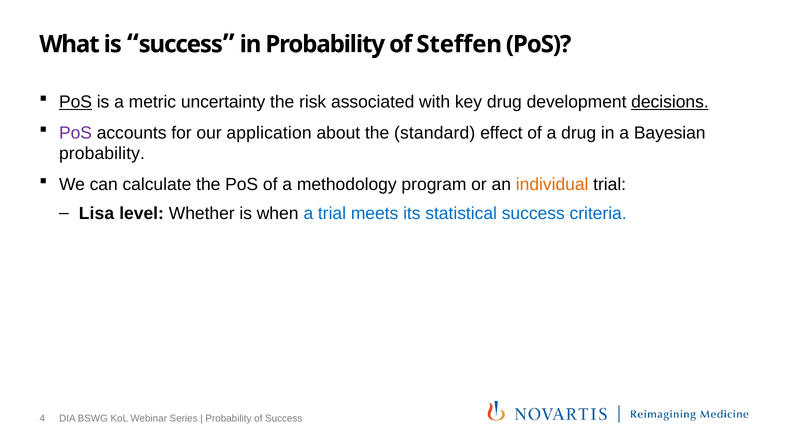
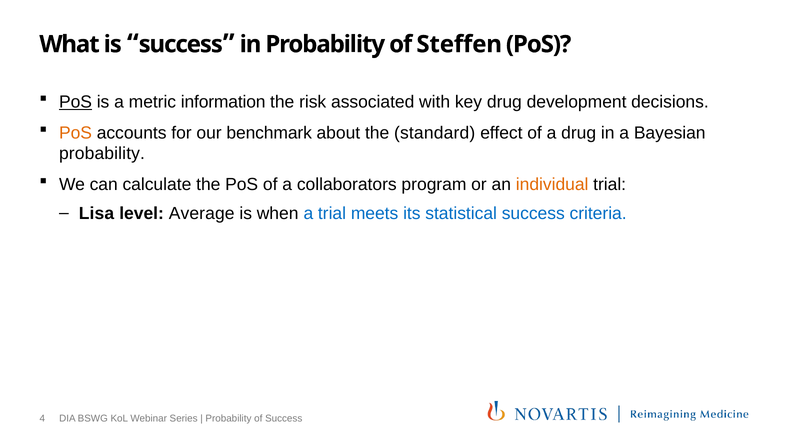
uncertainty: uncertainty -> information
decisions underline: present -> none
PoS at (75, 133) colour: purple -> orange
application: application -> benchmark
methodology: methodology -> collaborators
Whether: Whether -> Average
